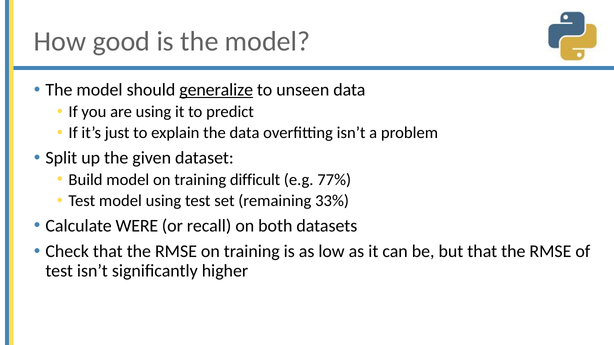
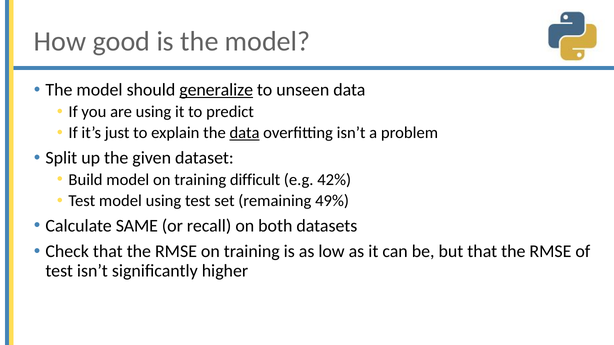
data at (245, 133) underline: none -> present
77%: 77% -> 42%
33%: 33% -> 49%
WERE: WERE -> SAME
